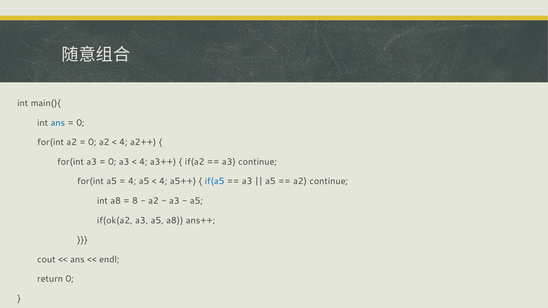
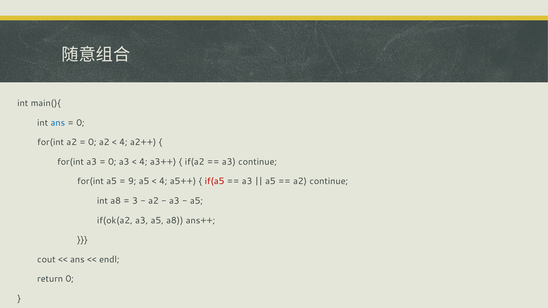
4 at (132, 181): 4 -> 9
if(a5 colour: blue -> red
8: 8 -> 3
